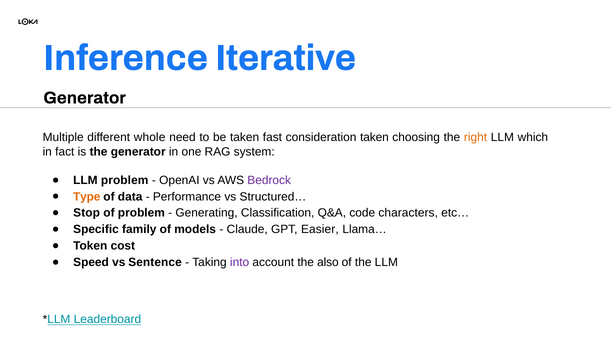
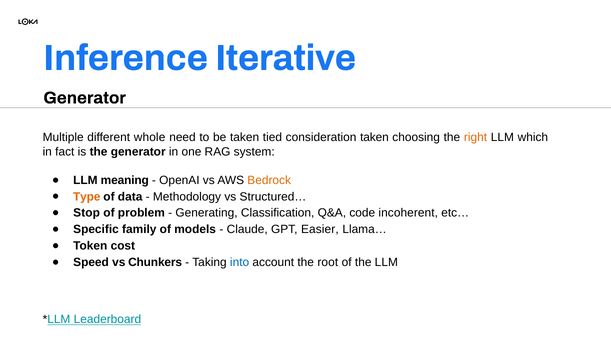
fast: fast -> tied
LLM problem: problem -> meaning
Bedrock colour: purple -> orange
Performance: Performance -> Methodology
characters: characters -> incoherent
Sentence: Sentence -> Chunkers
into colour: purple -> blue
also: also -> root
